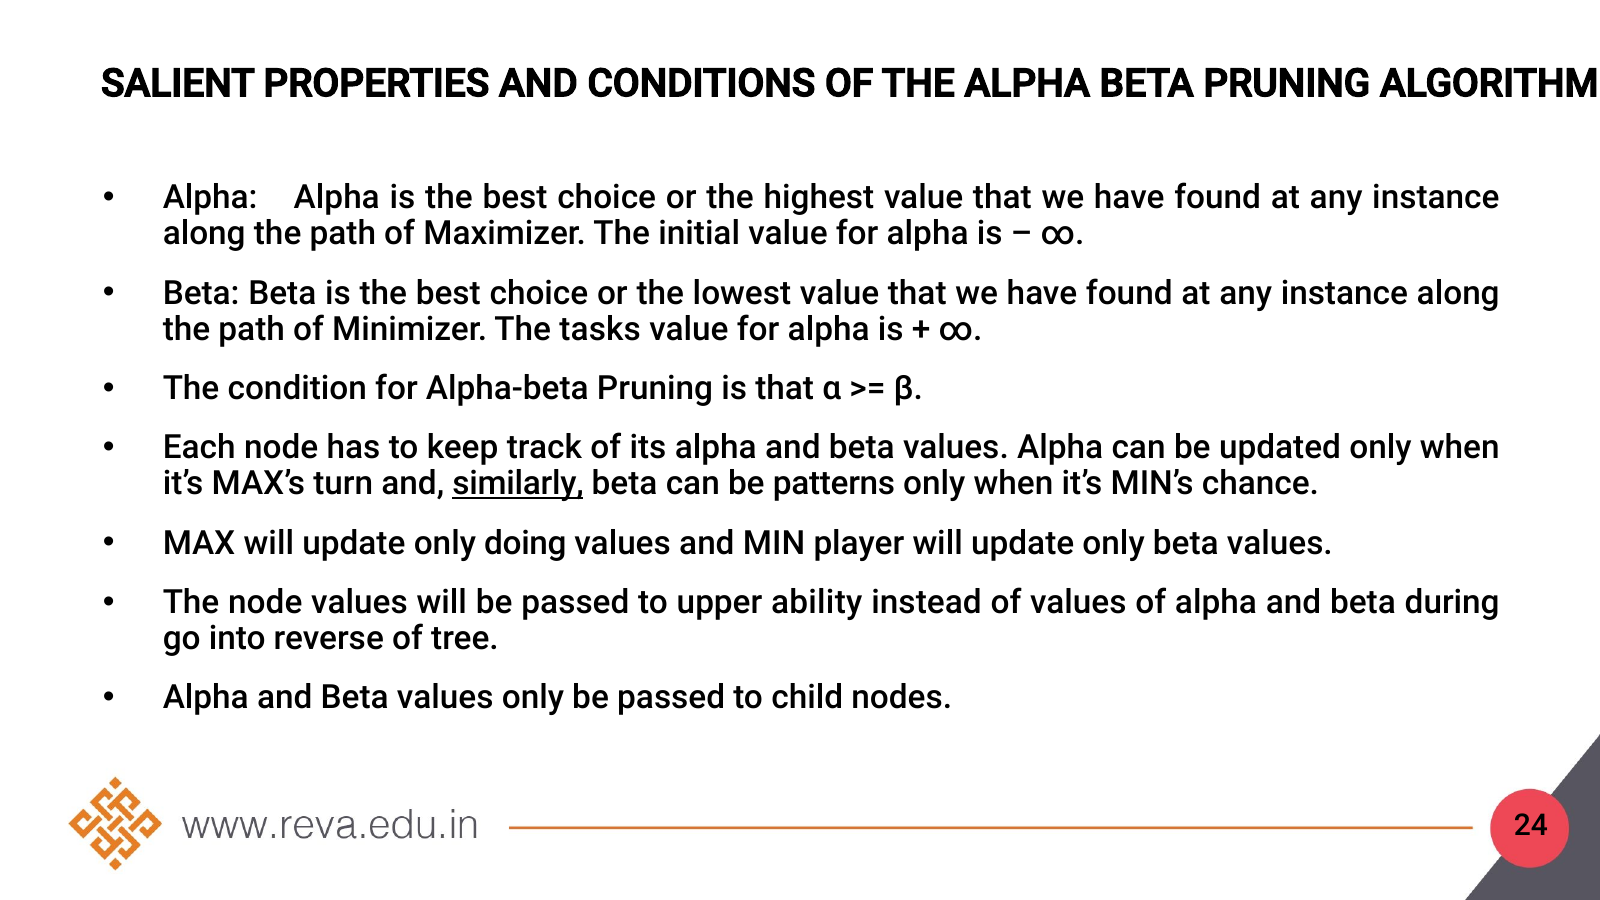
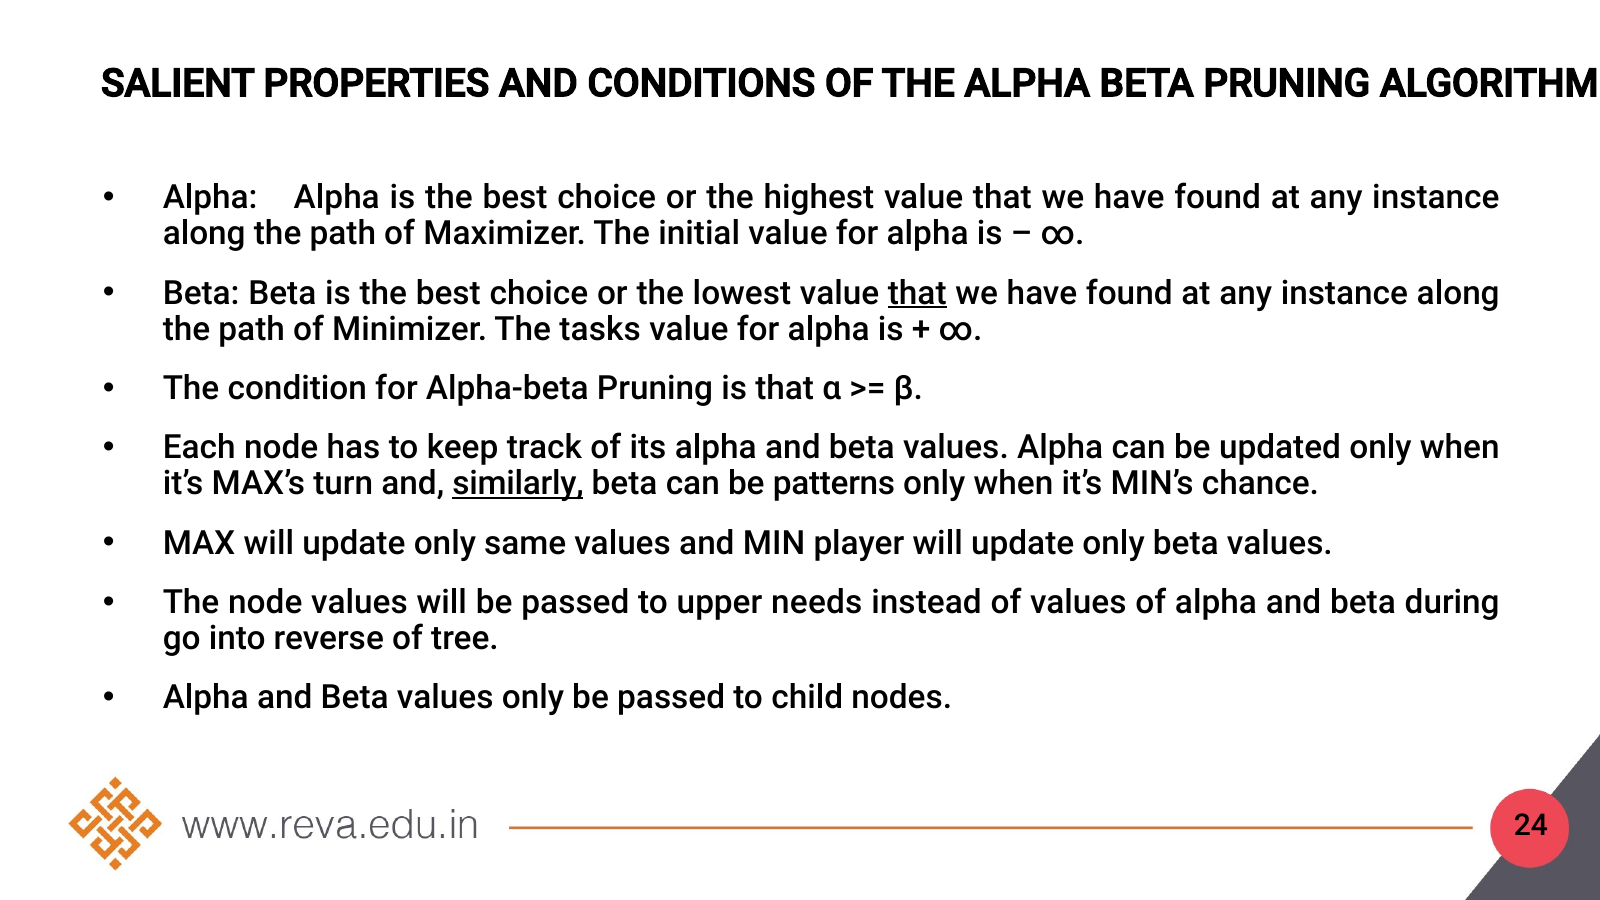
that at (917, 293) underline: none -> present
doing: doing -> same
ability: ability -> needs
